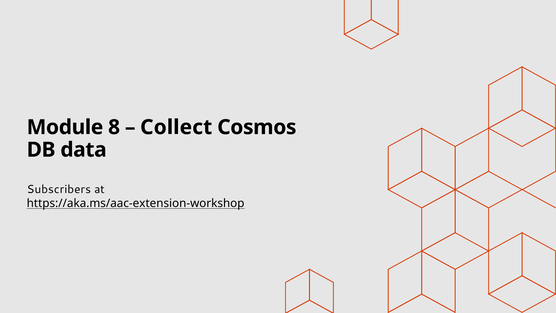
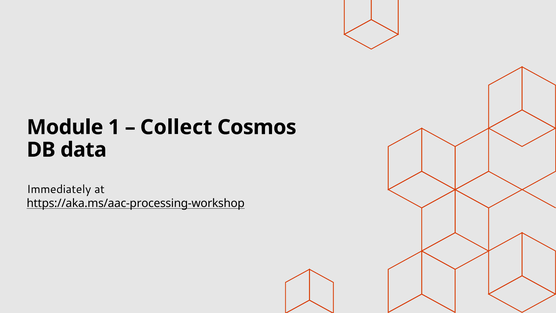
8: 8 -> 1
Subscribers: Subscribers -> Immediately
https://aka.ms/aac-extension-workshop: https://aka.ms/aac-extension-workshop -> https://aka.ms/aac-processing-workshop
